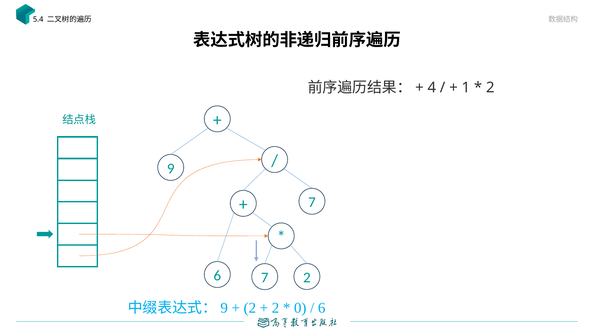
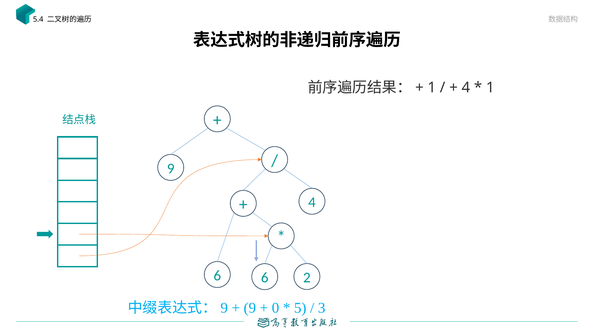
4 at (432, 88): 4 -> 1
1 at (466, 88): 1 -> 4
2 at (490, 88): 2 -> 1
7 at (312, 202): 7 -> 4
6 7: 7 -> 6
2 at (250, 308): 2 -> 9
2 at (276, 308): 2 -> 0
0: 0 -> 5
6 at (322, 308): 6 -> 3
